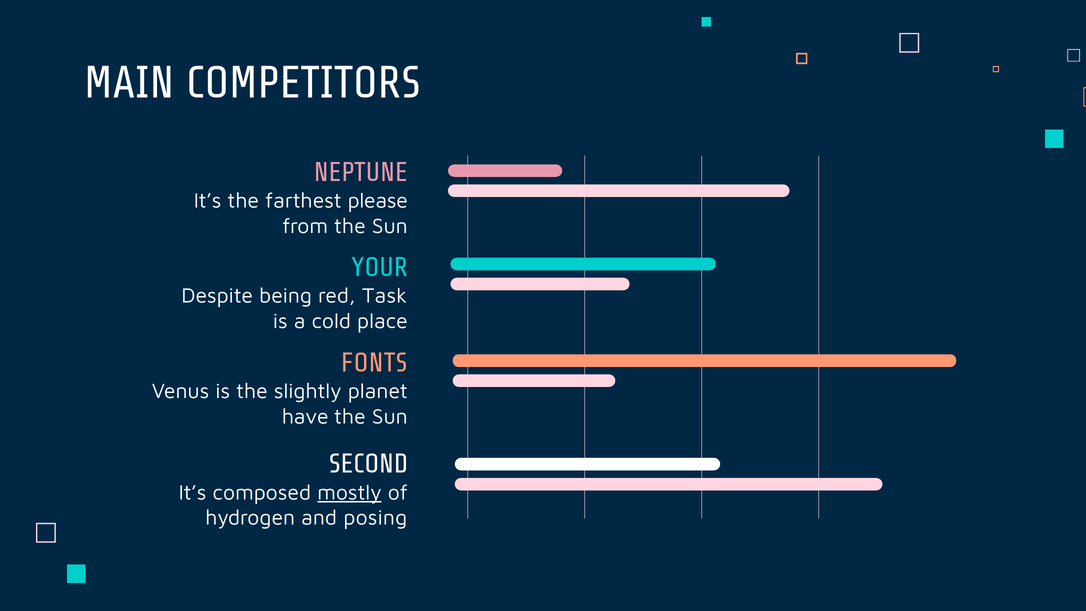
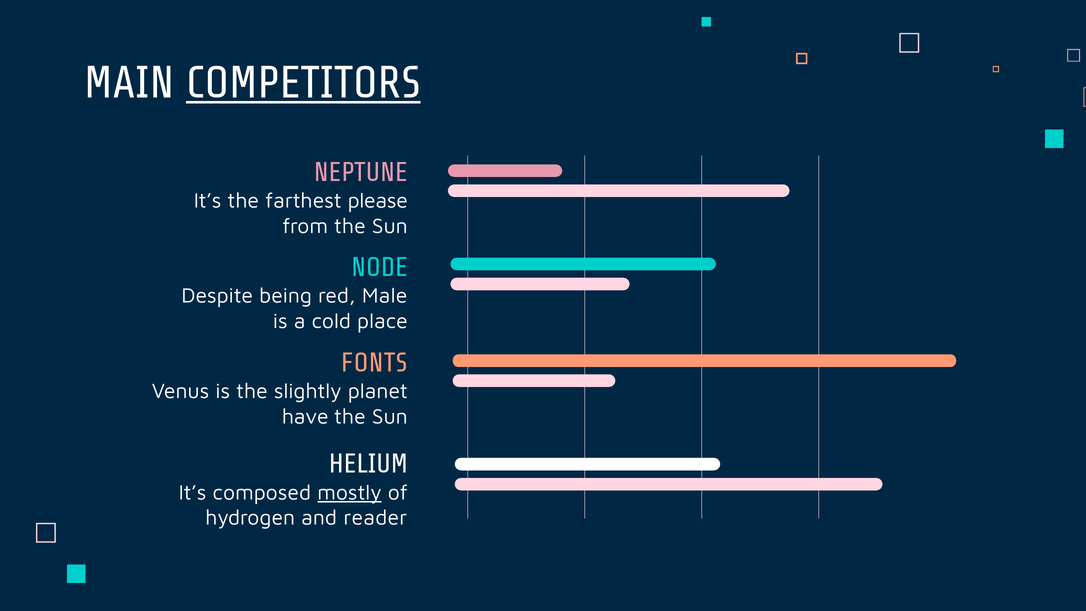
COMPETITORS underline: none -> present
YOUR: YOUR -> NODE
Task: Task -> Male
SECOND: SECOND -> HELIUM
posing: posing -> reader
